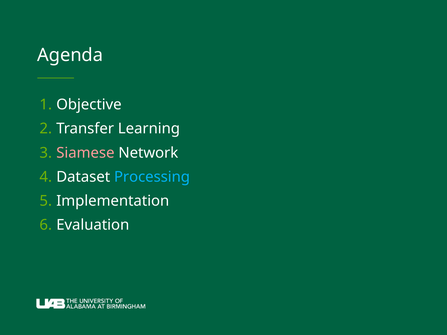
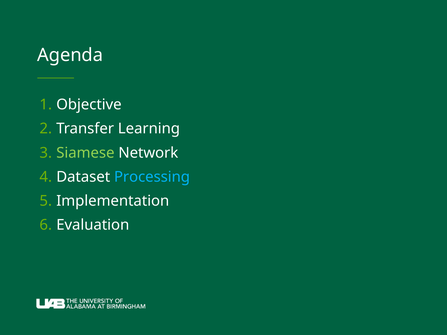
Siamese colour: pink -> light green
